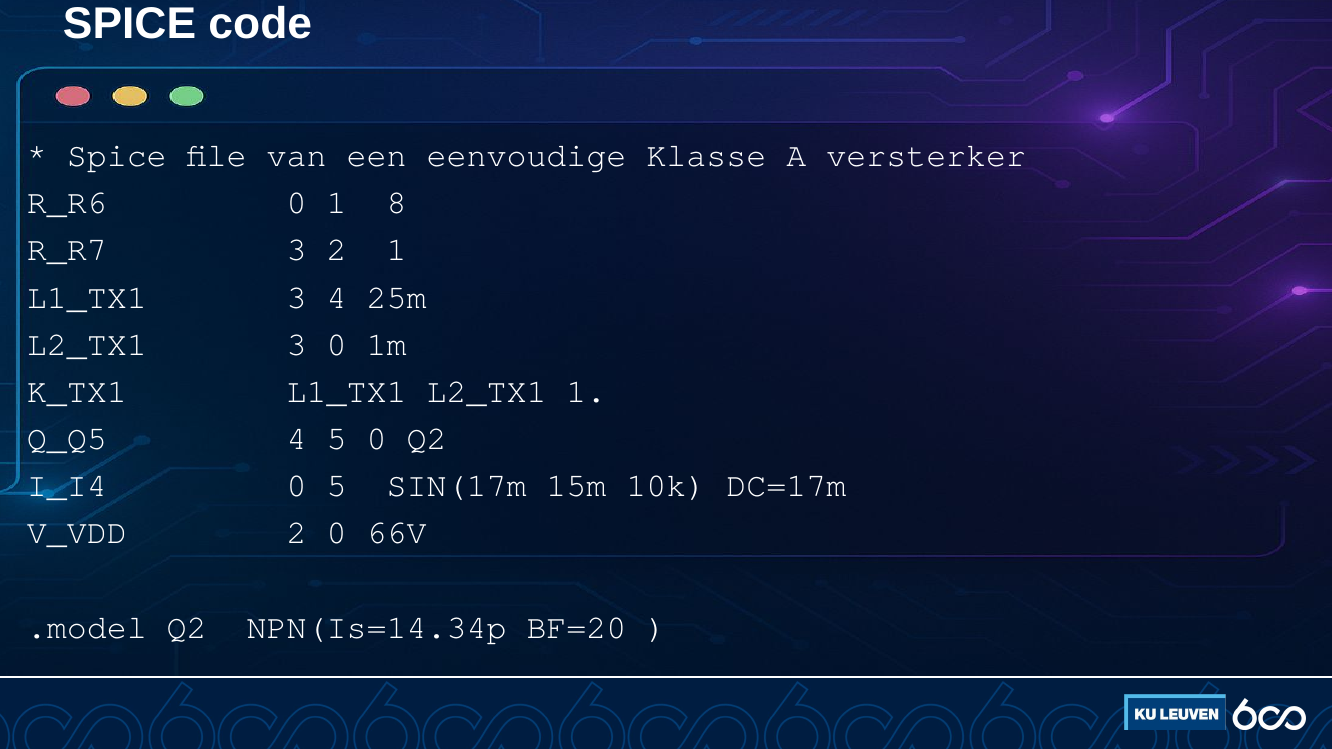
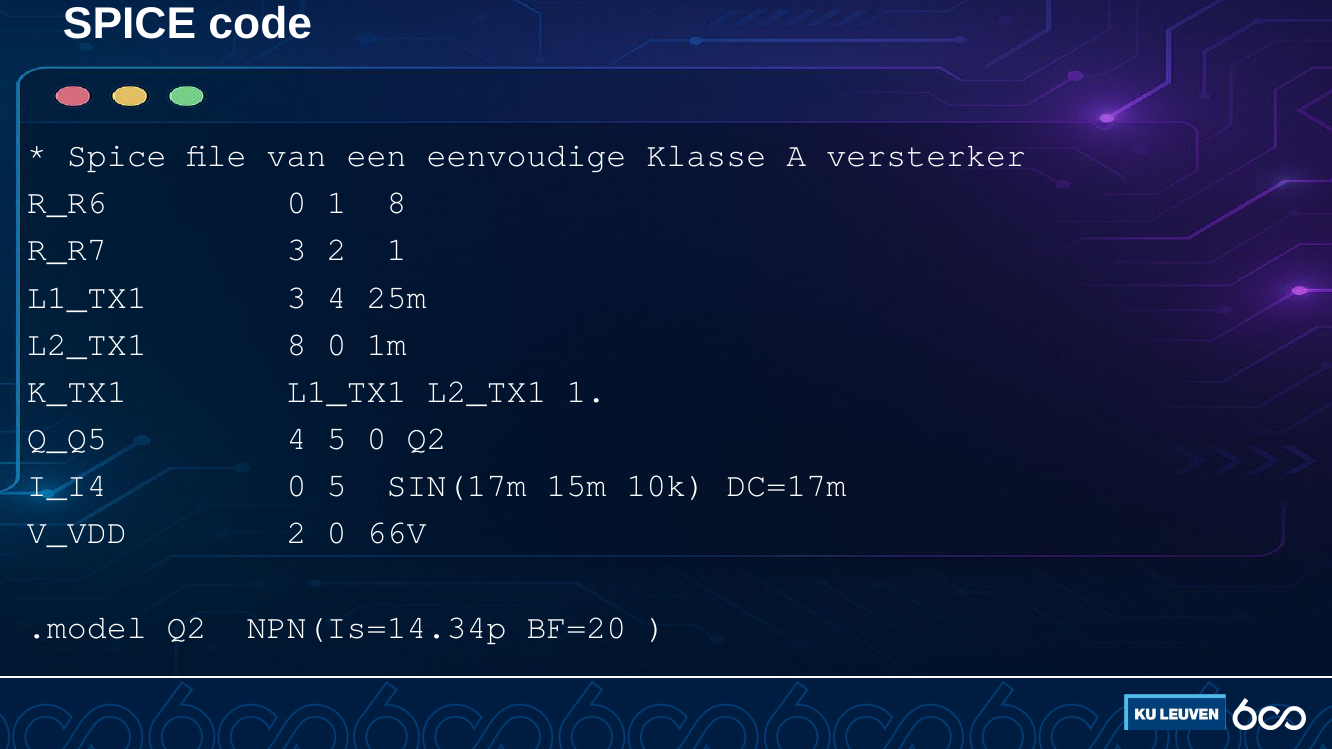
L2_TX1 3: 3 -> 8
